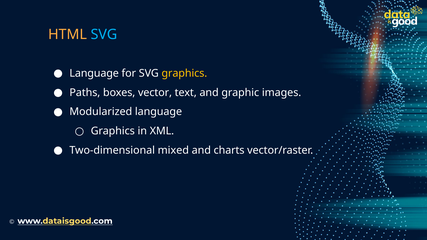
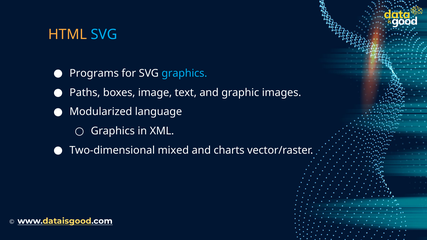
Language at (94, 73): Language -> Programs
graphics at (184, 73) colour: yellow -> light blue
vector: vector -> image
